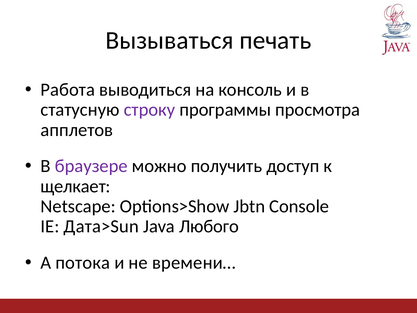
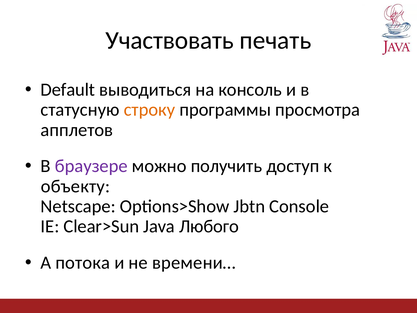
Вызываться: Вызываться -> Участвовать
Работа: Работа -> Default
строку colour: purple -> orange
щелкает: щелкает -> объекту
Дата>Sun: Дата>Sun -> Clear>Sun
